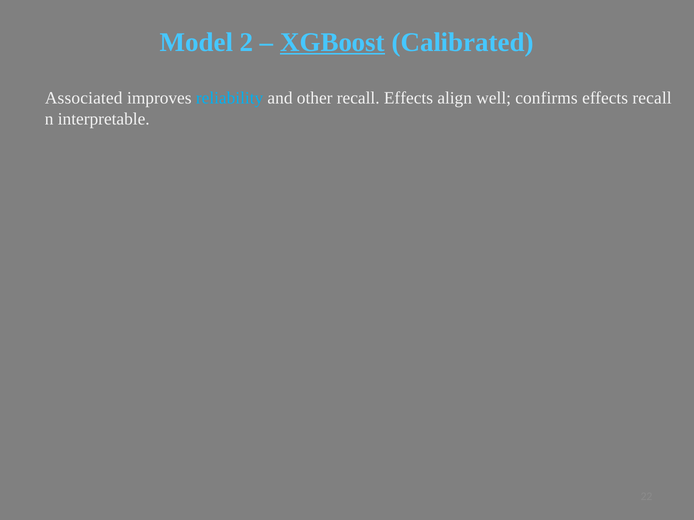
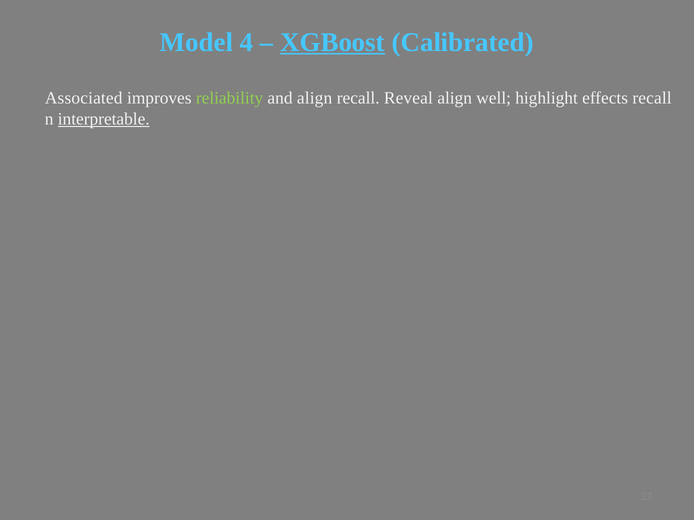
2: 2 -> 4
reliability colour: light blue -> light green
and other: other -> align
recall Effects: Effects -> Reveal
confirms: confirms -> highlight
interpretable underline: none -> present
